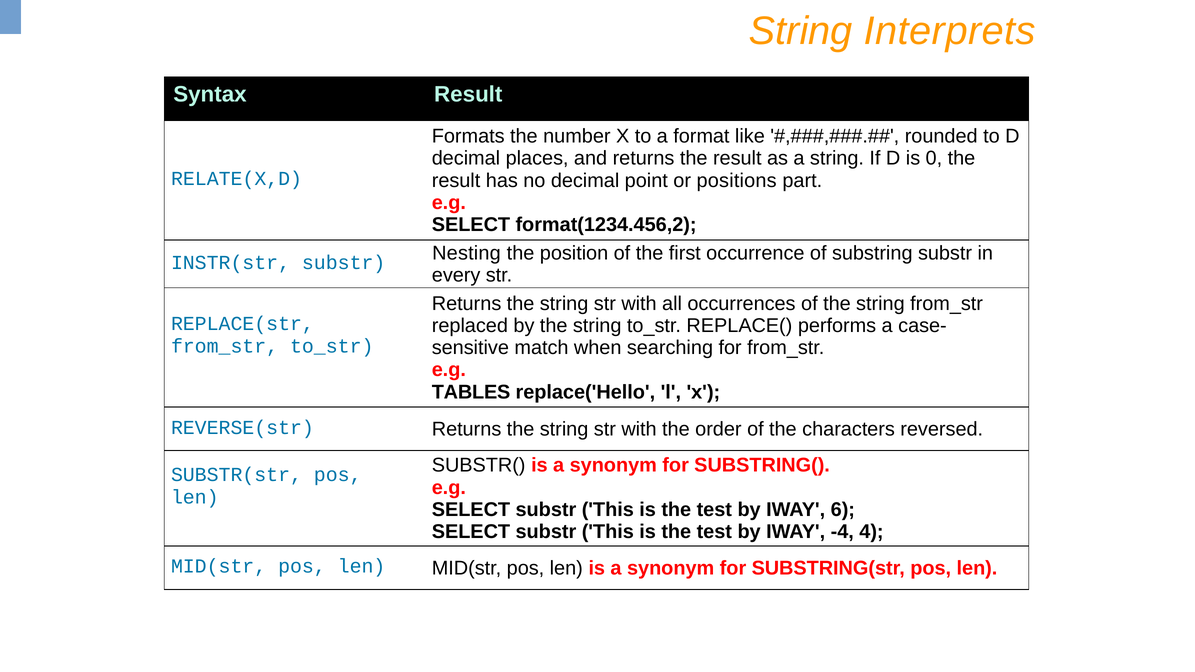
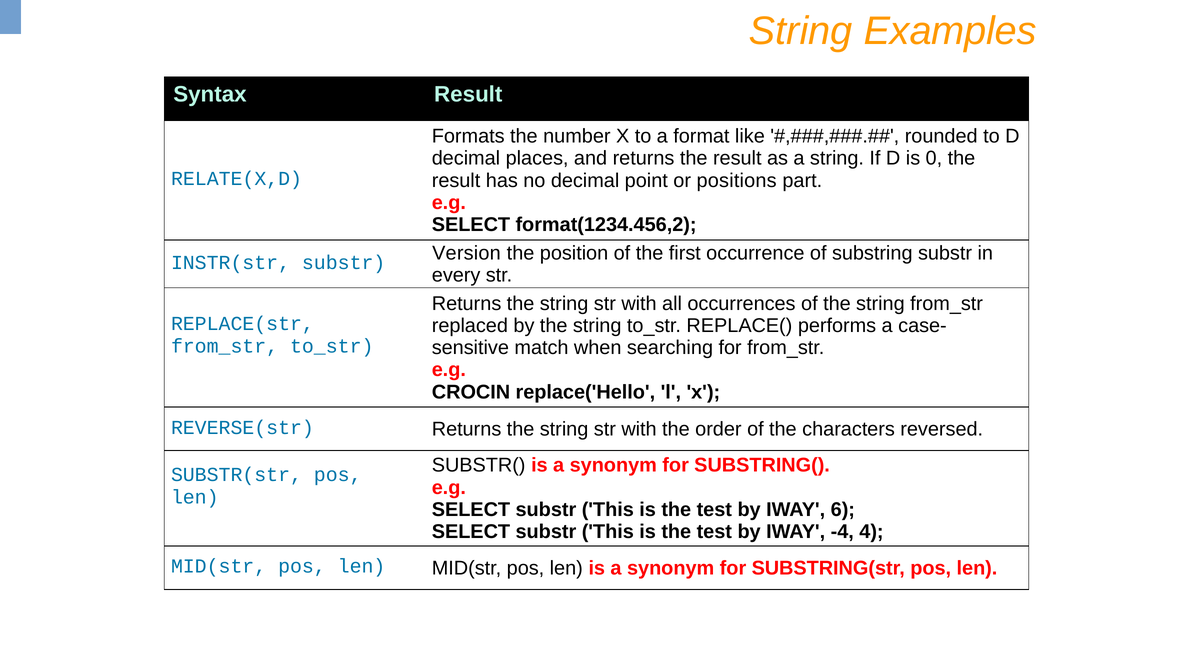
Interprets: Interprets -> Examples
Nesting: Nesting -> Version
TABLES: TABLES -> CROCIN
